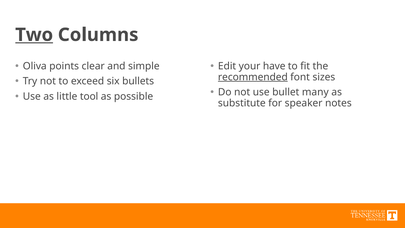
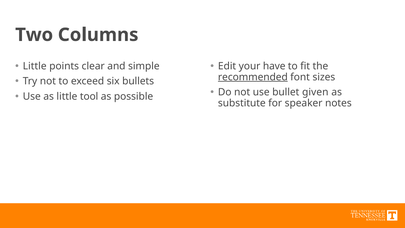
Two underline: present -> none
Oliva at (35, 66): Oliva -> Little
many: many -> given
